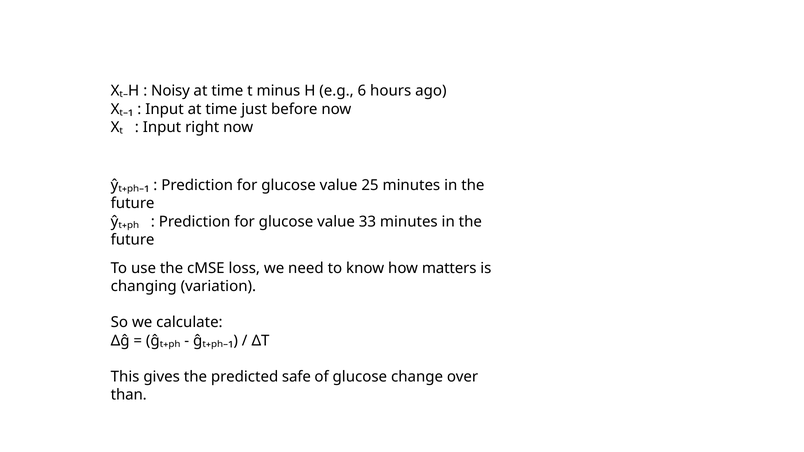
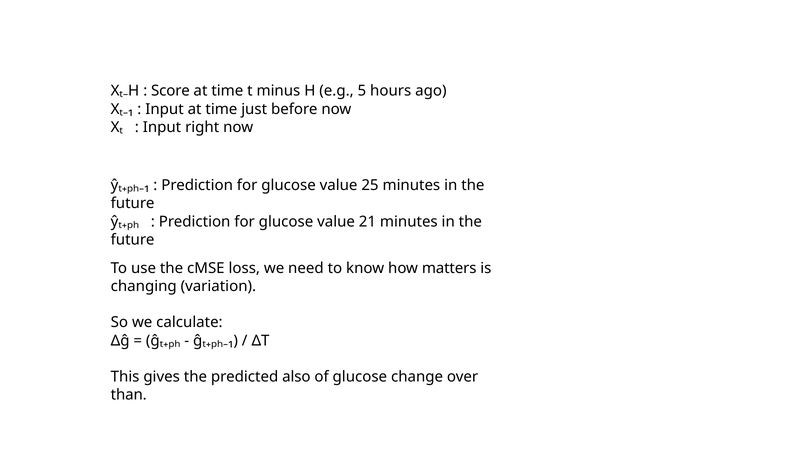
Noisy: Noisy -> Score
6: 6 -> 5
33: 33 -> 21
safe: safe -> also
